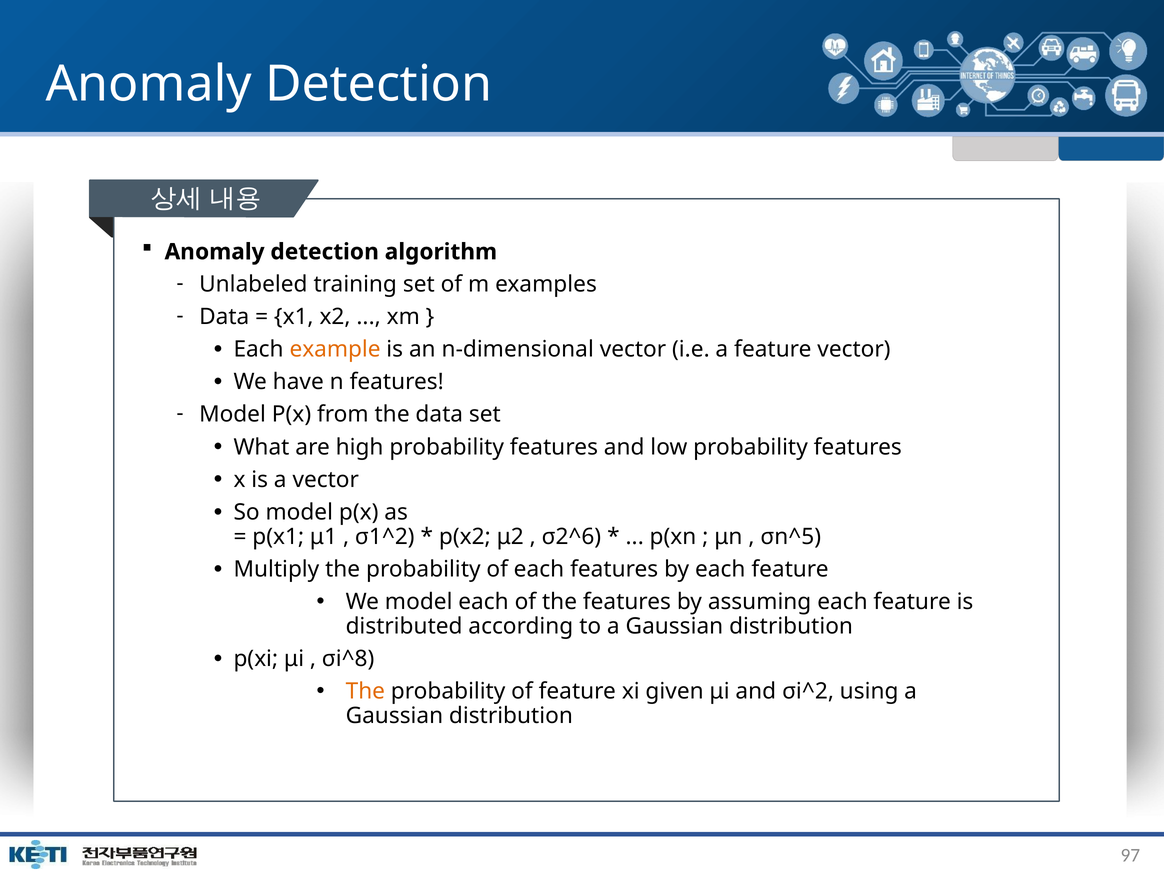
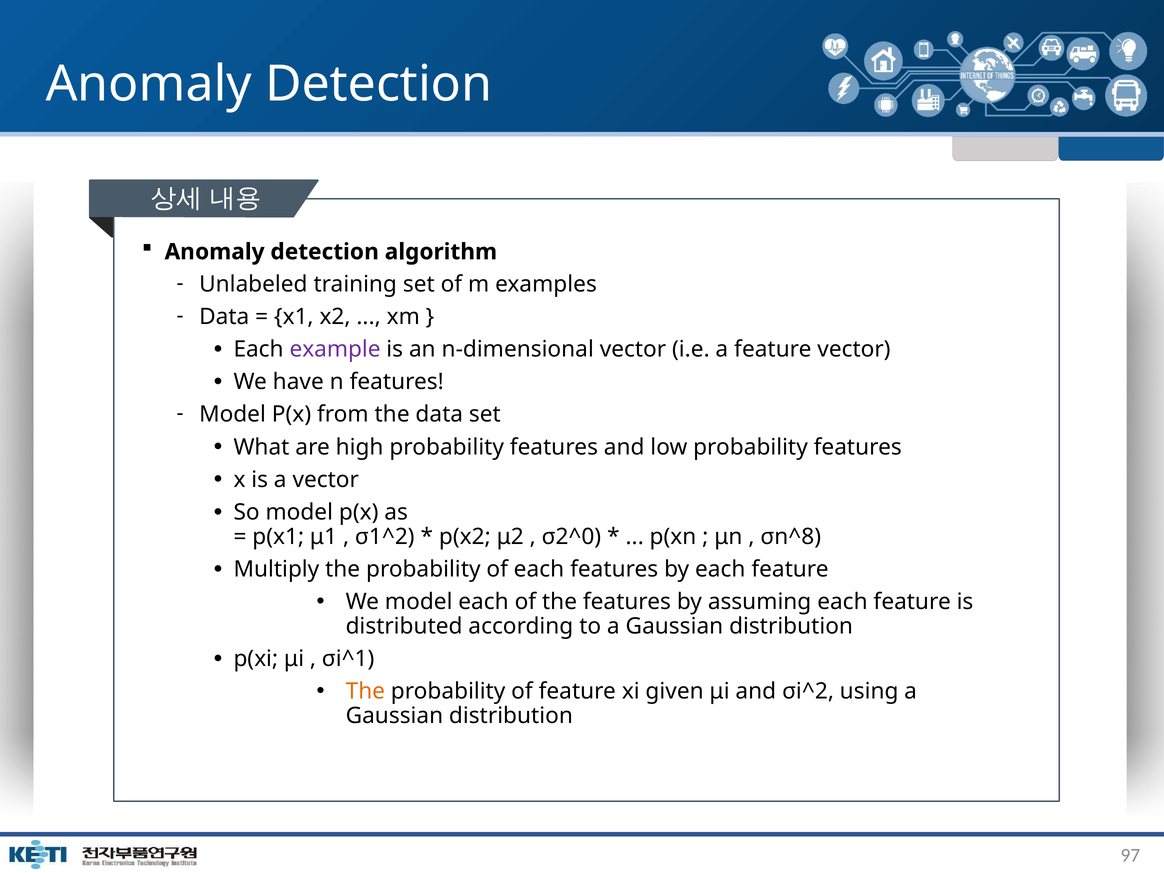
example colour: orange -> purple
σ2^6: σ2^6 -> σ2^0
σn^5: σn^5 -> σn^8
σi^8: σi^8 -> σi^1
